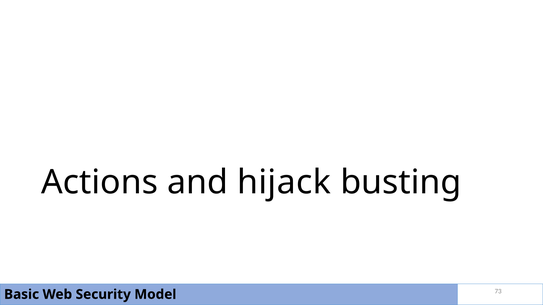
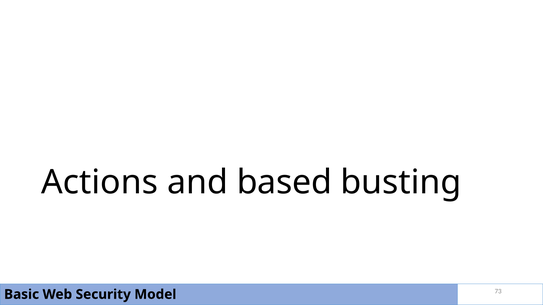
hijack: hijack -> based
